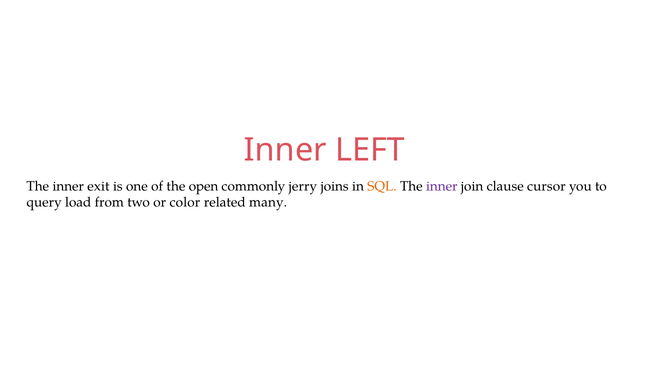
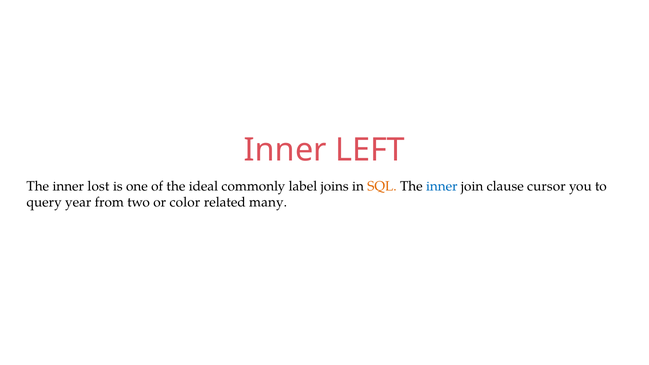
exit: exit -> lost
open: open -> ideal
jerry: jerry -> label
inner at (442, 186) colour: purple -> blue
load: load -> year
